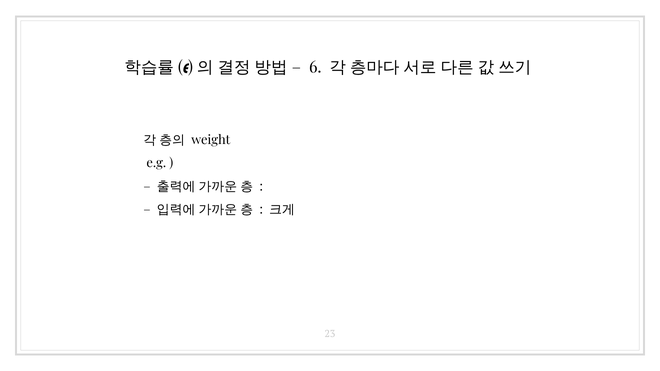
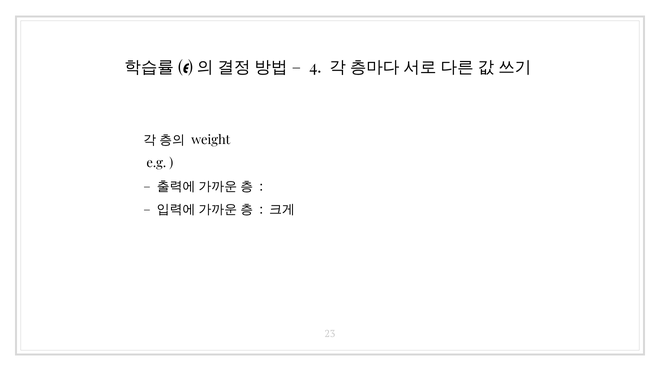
6: 6 -> 4
